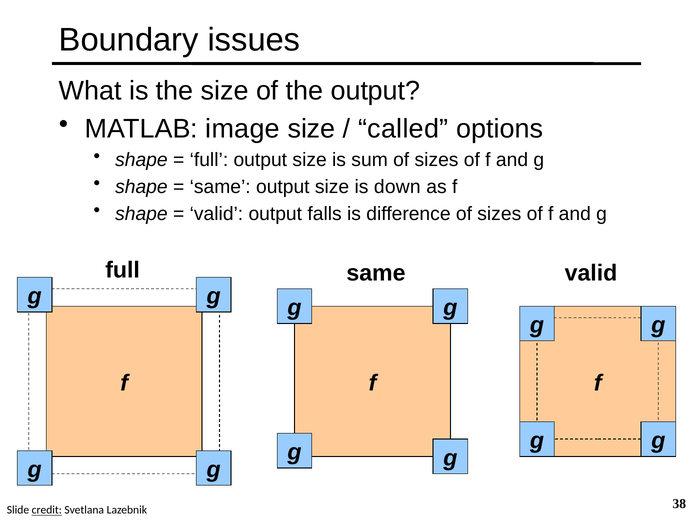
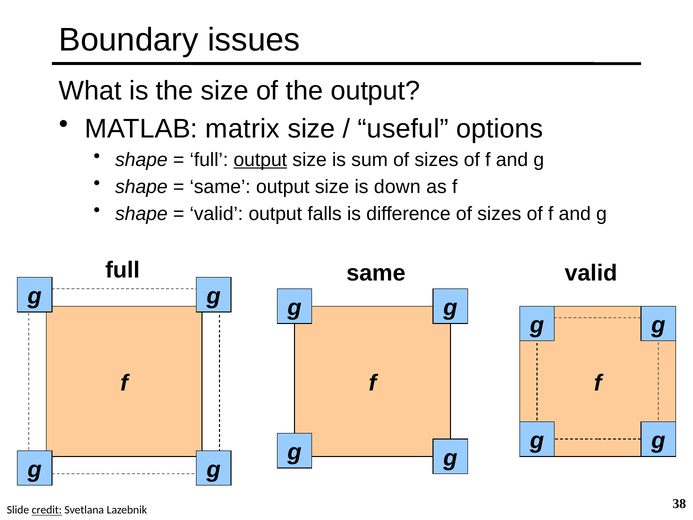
image: image -> matrix
called: called -> useful
output at (260, 160) underline: none -> present
